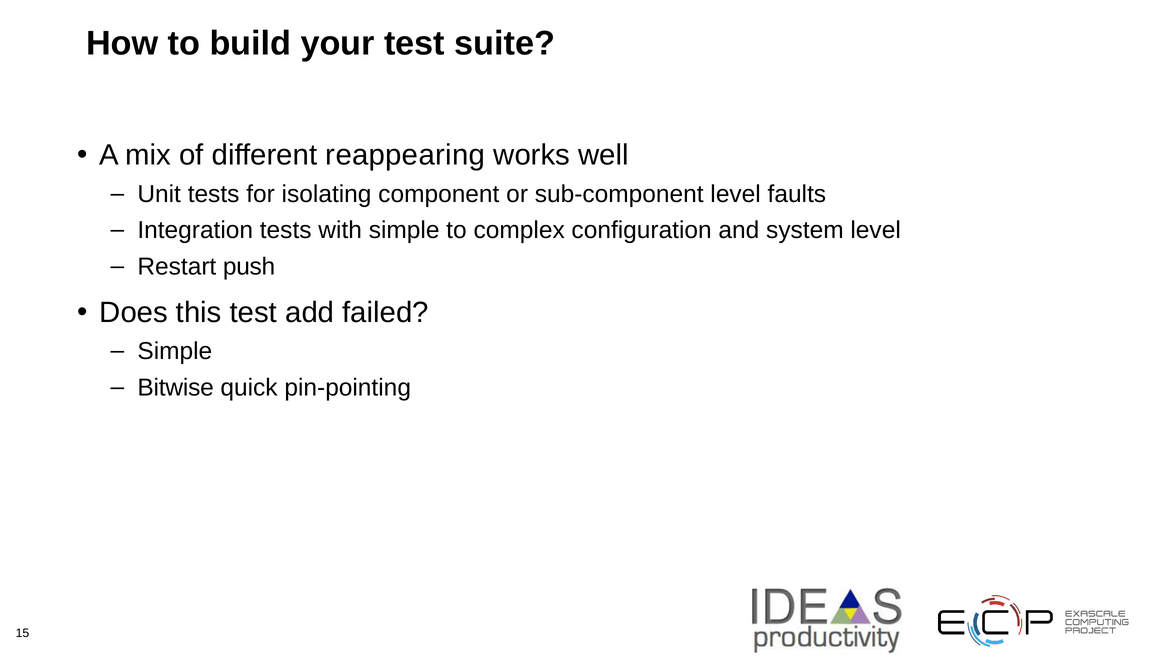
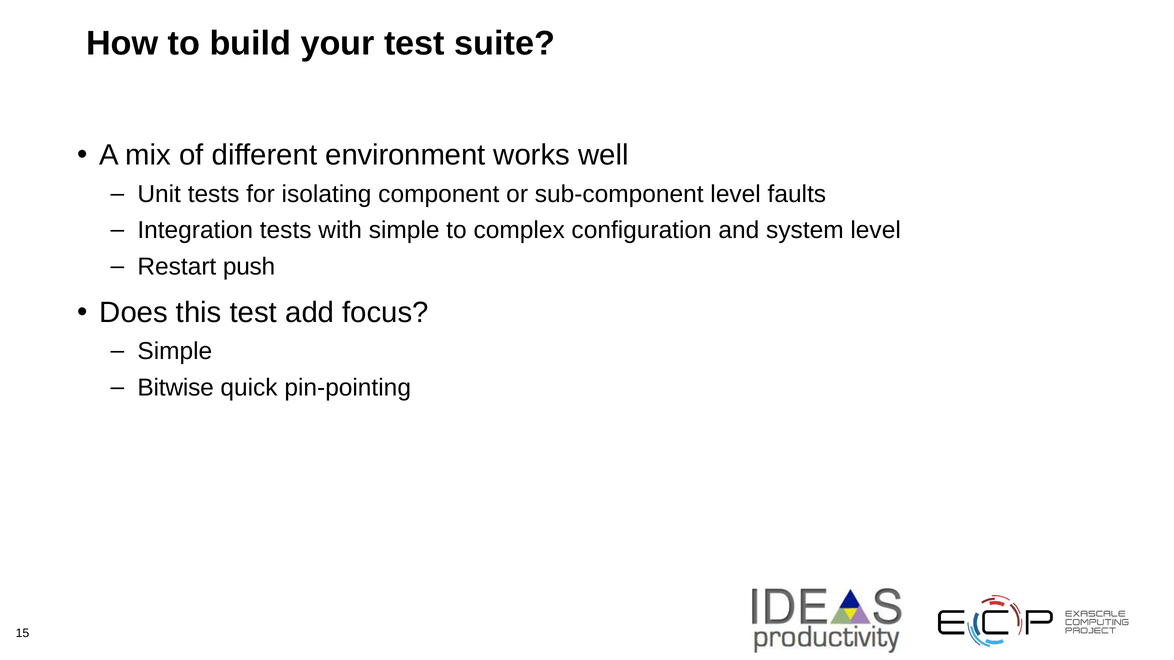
reappearing: reappearing -> environment
failed: failed -> focus
